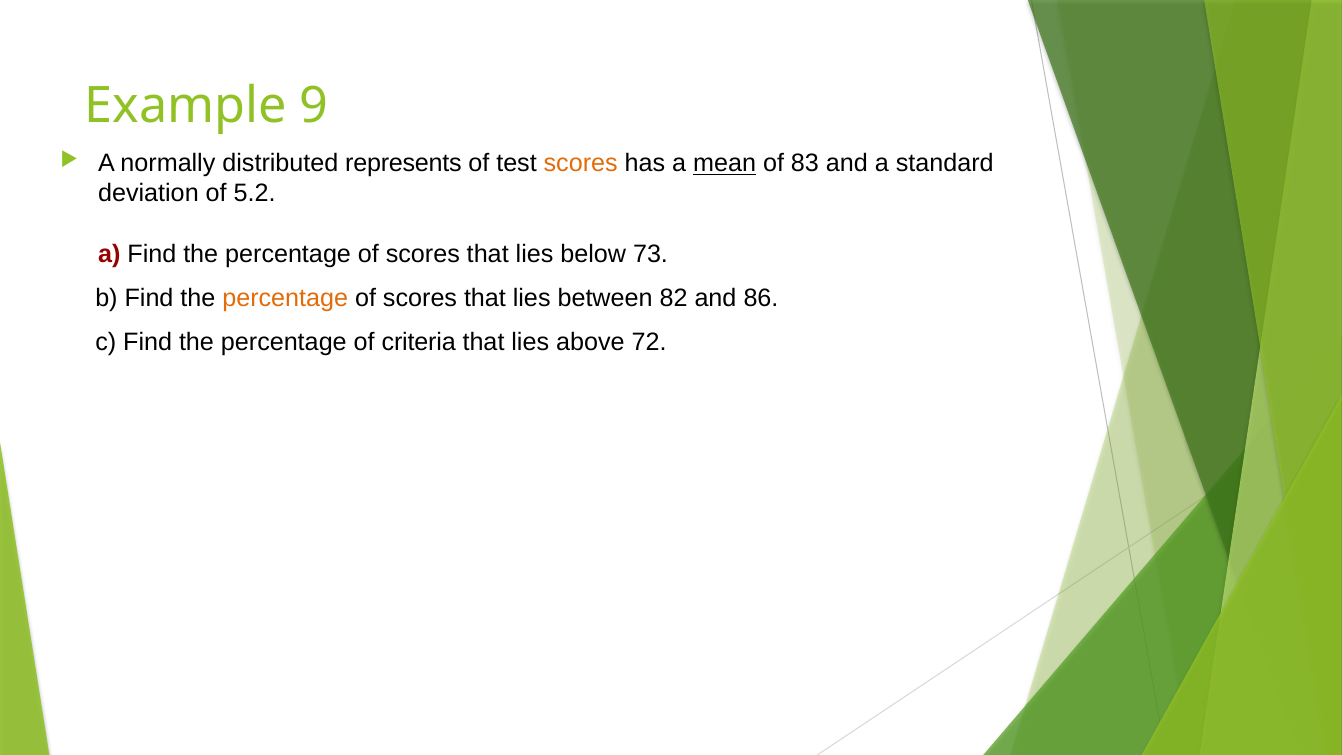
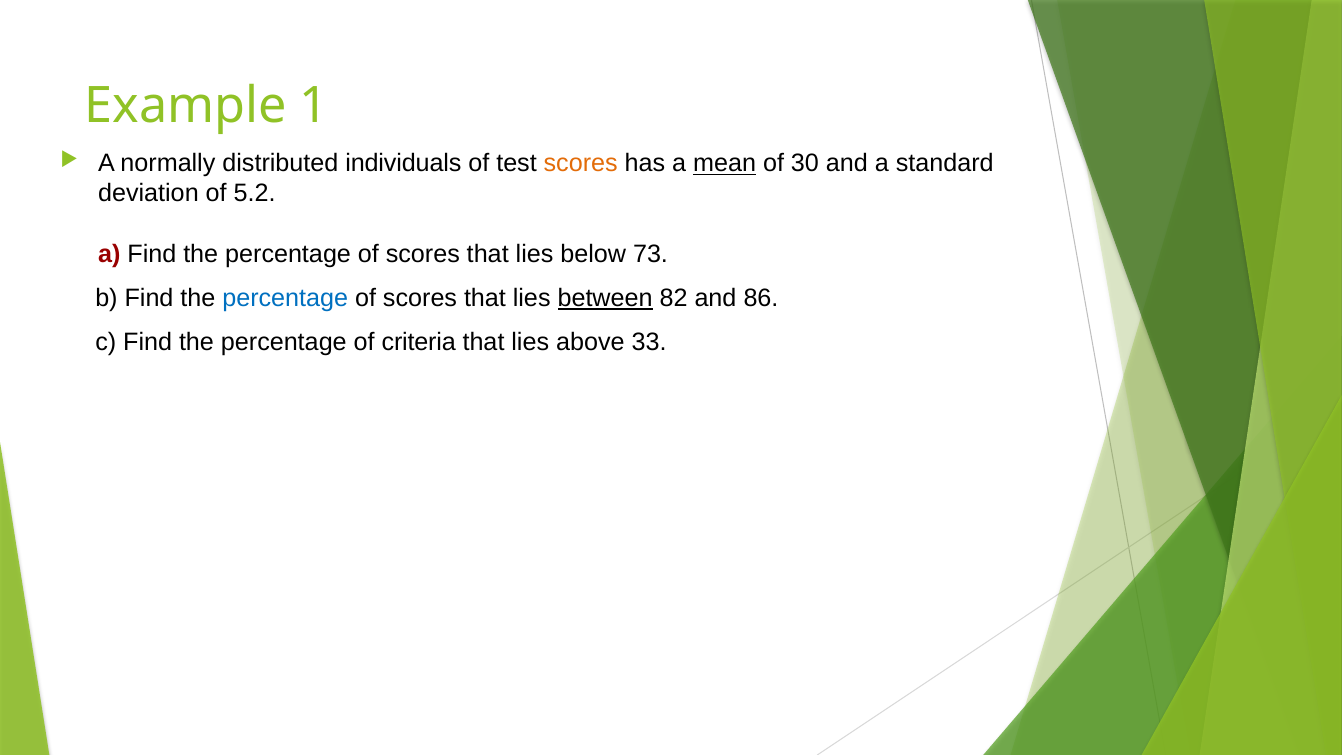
9: 9 -> 1
represents: represents -> individuals
83: 83 -> 30
percentage at (285, 298) colour: orange -> blue
between underline: none -> present
72: 72 -> 33
